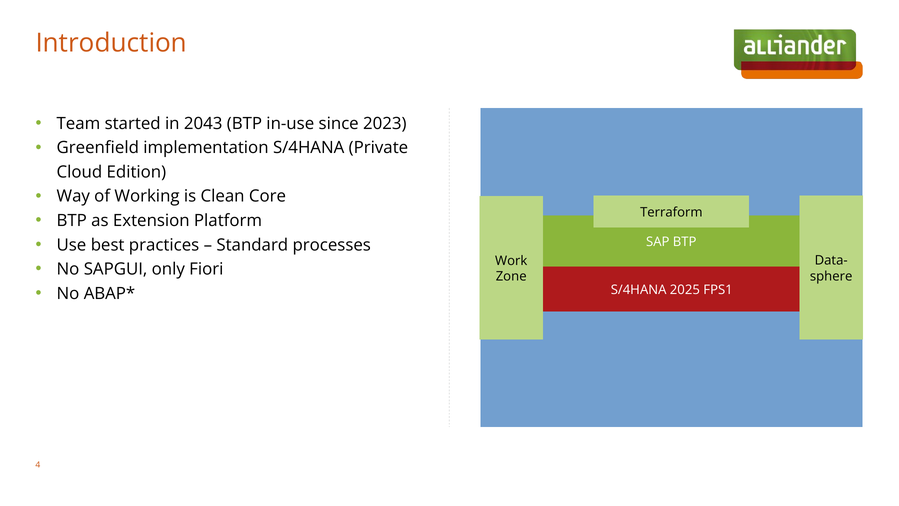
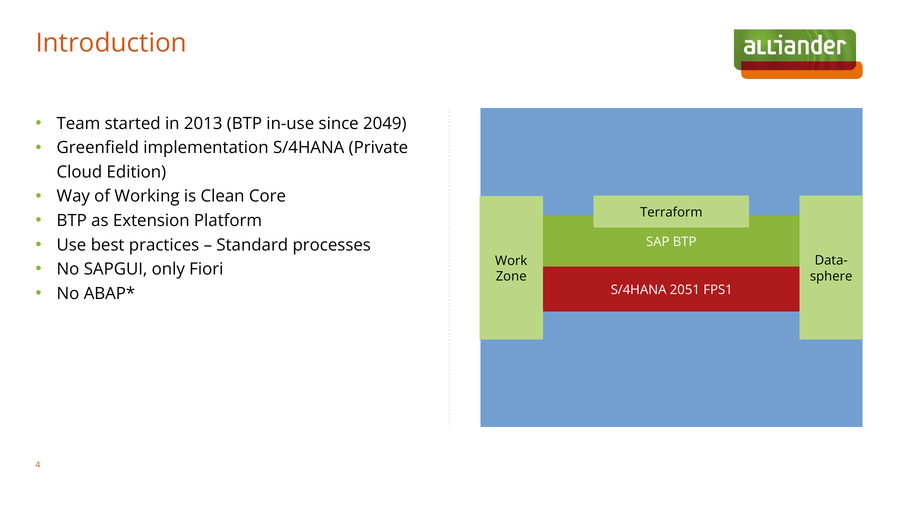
2043: 2043 -> 2013
2023: 2023 -> 2049
2025: 2025 -> 2051
